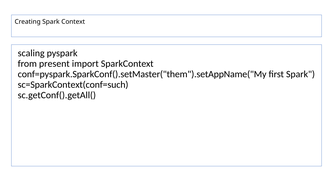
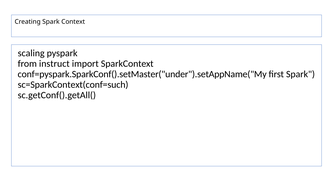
present: present -> instruct
conf=pyspark.SparkConf().setMaster("them").setAppName("My: conf=pyspark.SparkConf().setMaster("them").setAppName("My -> conf=pyspark.SparkConf().setMaster("under").setAppName("My
